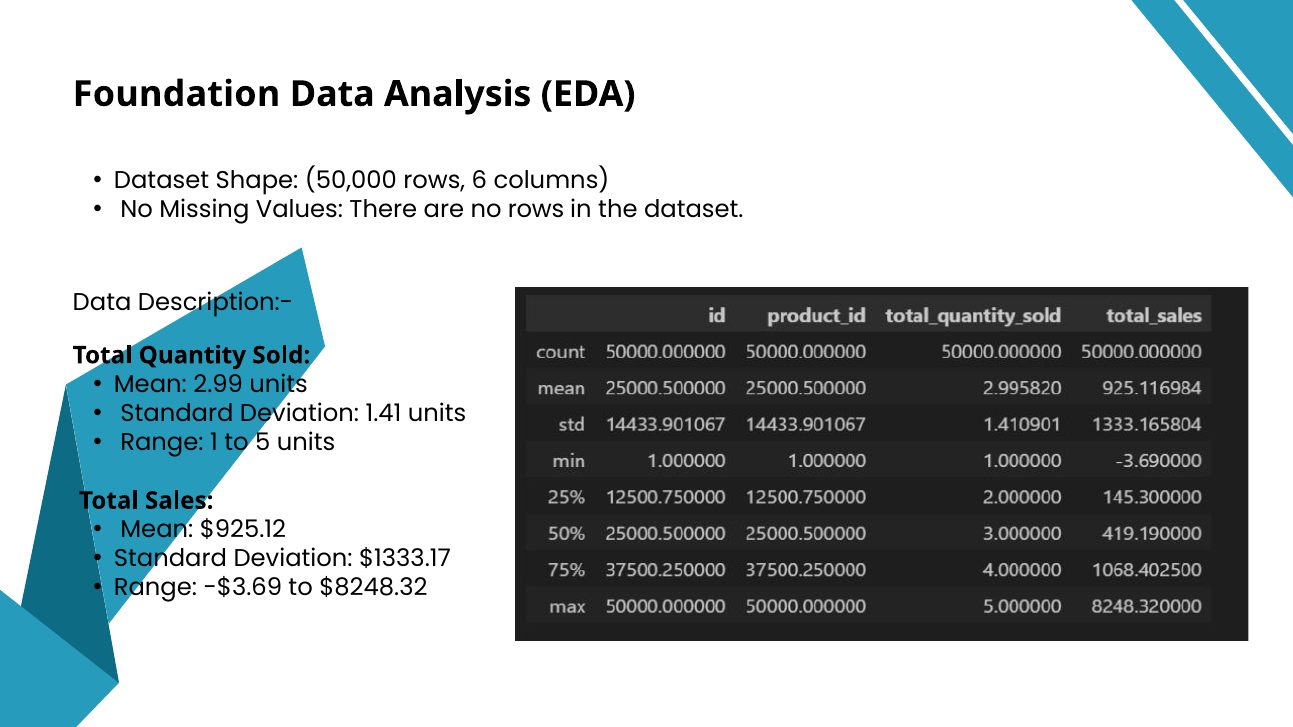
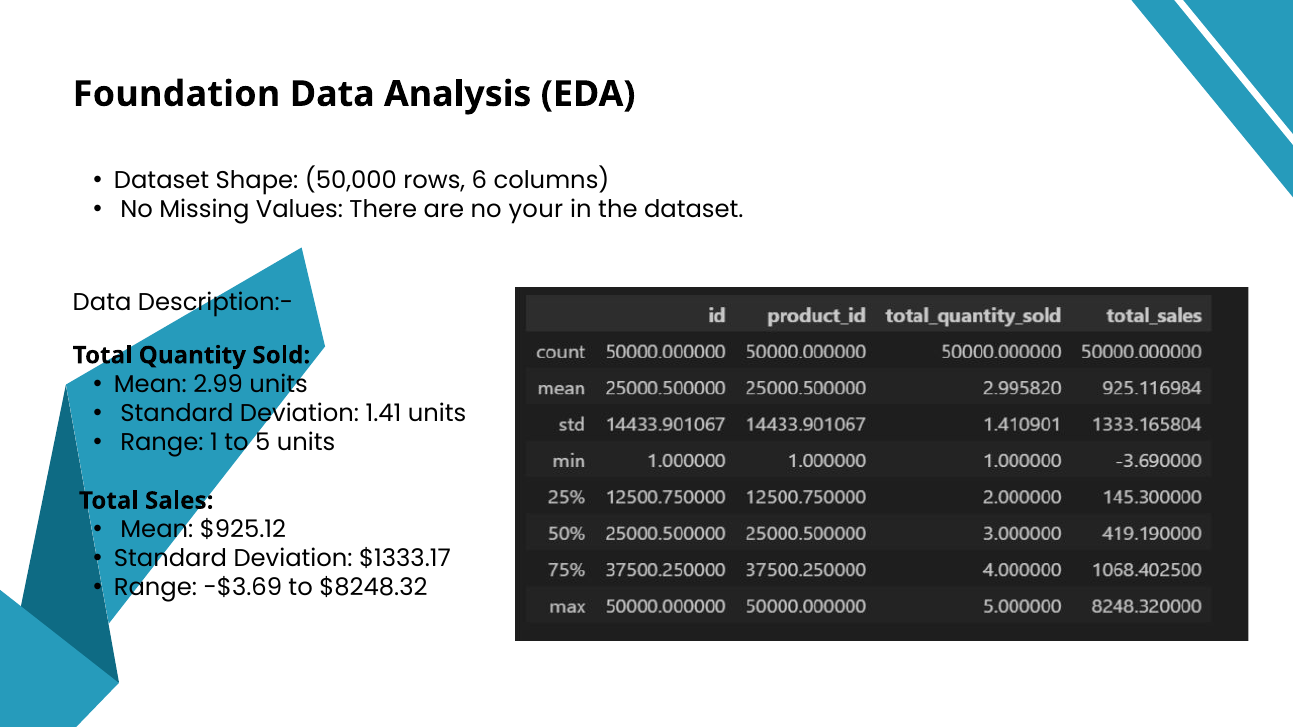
no rows: rows -> your
